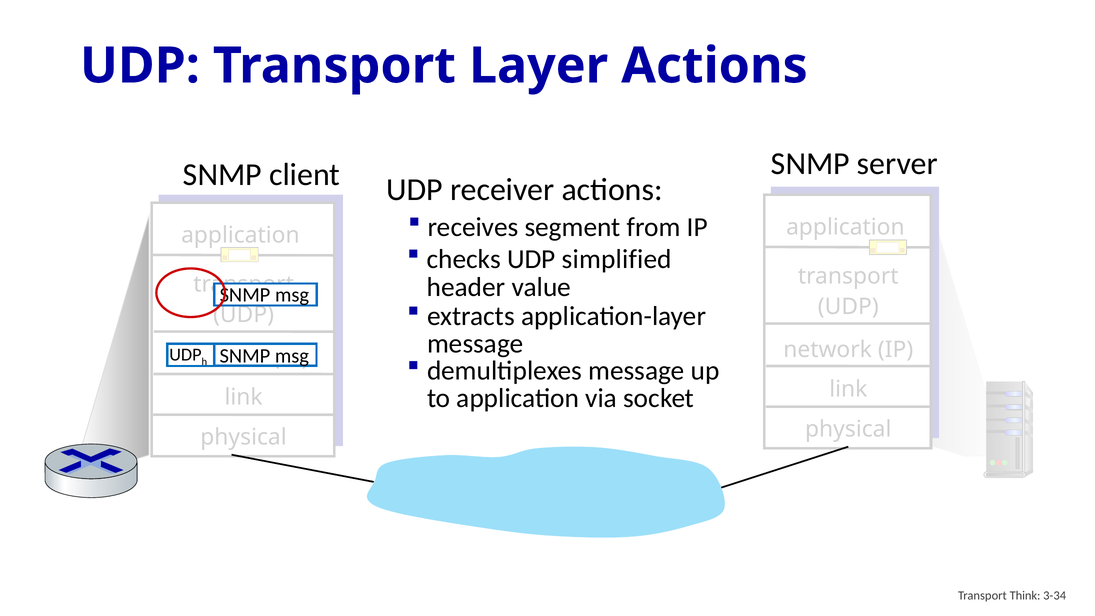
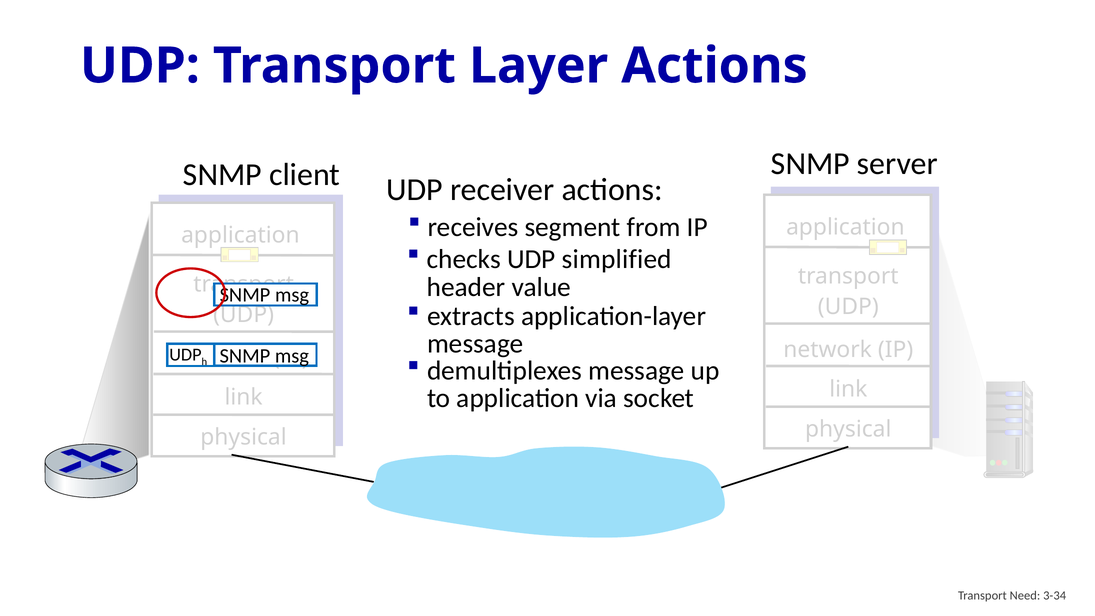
Think: Think -> Need
